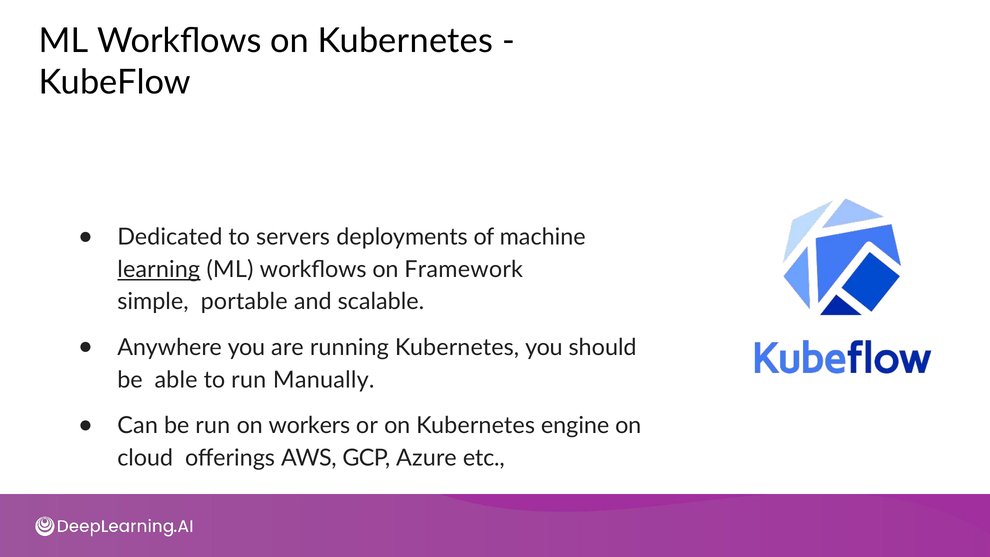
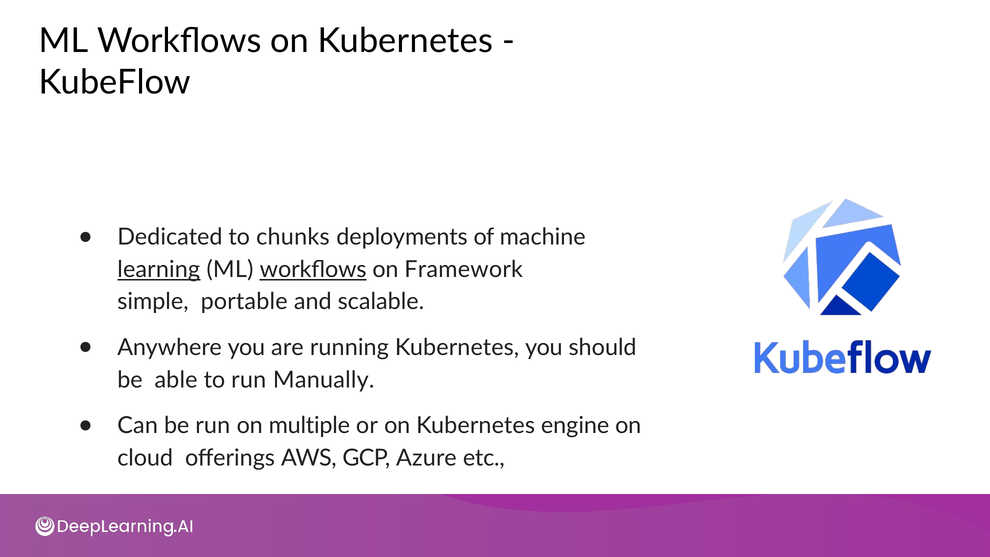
servers: servers -> chunks
workﬂows at (313, 269) underline: none -> present
workers: workers -> multiple
